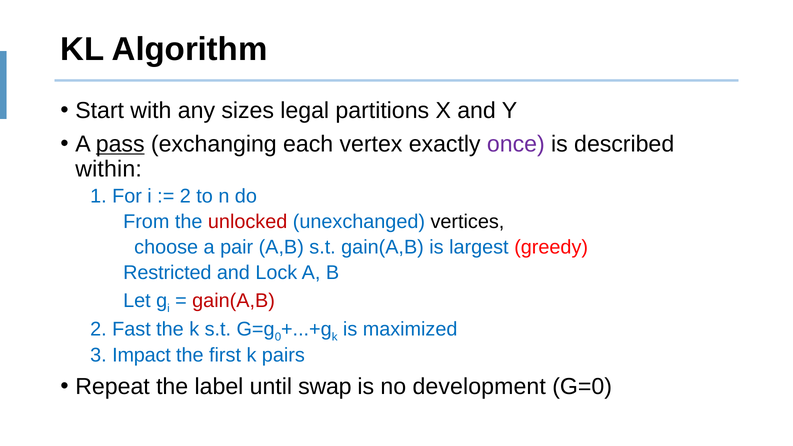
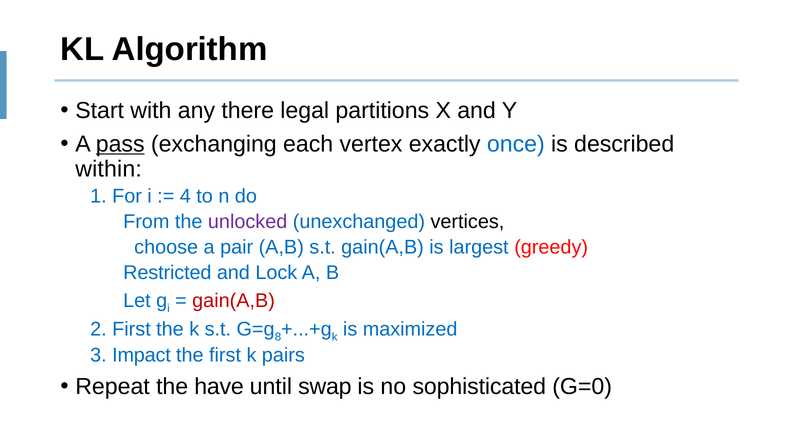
sizes: sizes -> there
once colour: purple -> blue
2 at (185, 196): 2 -> 4
unlocked colour: red -> purple
2 Fast: Fast -> First
0: 0 -> 8
label: label -> have
development: development -> sophisticated
